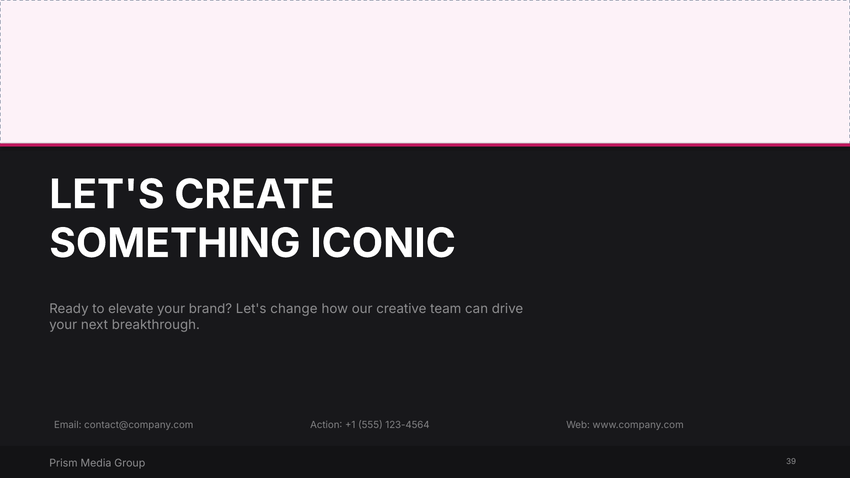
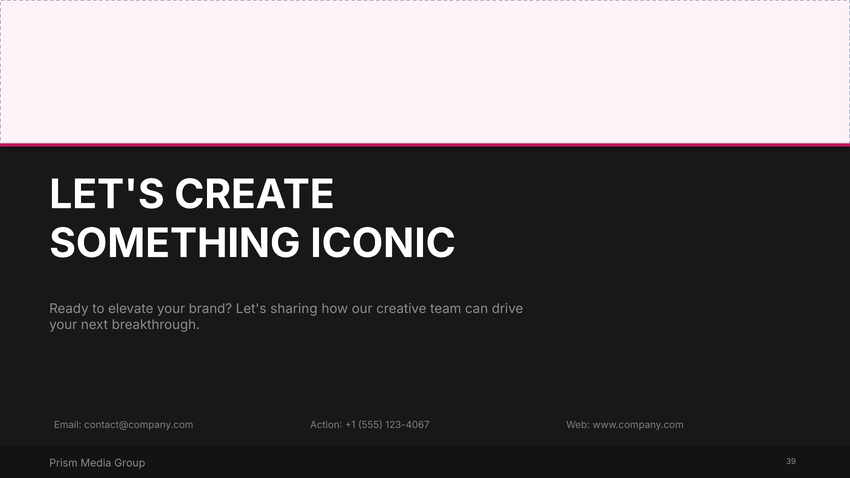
change: change -> sharing
123-4564: 123-4564 -> 123-4067
